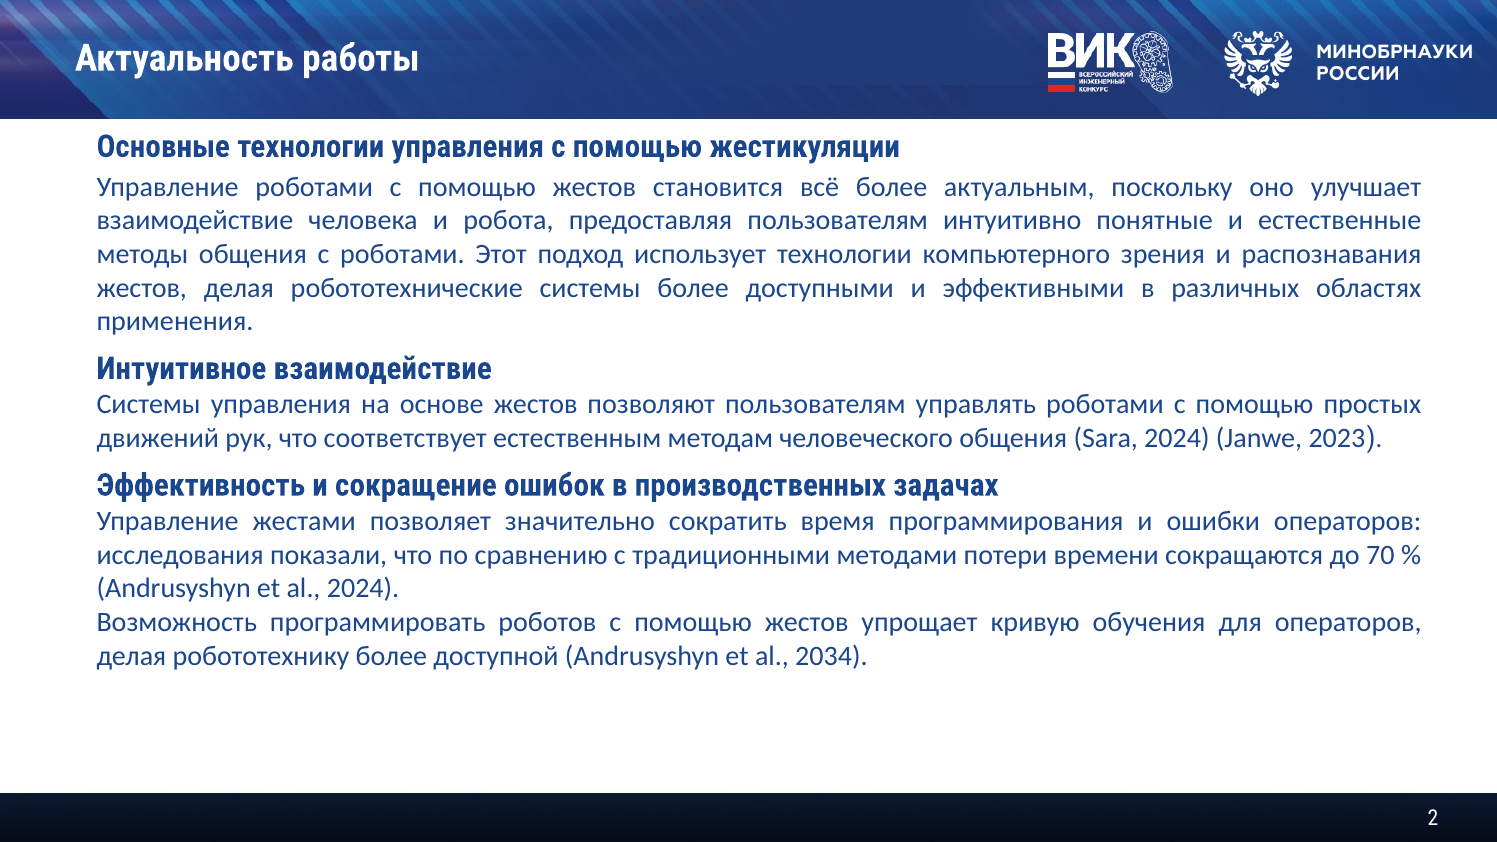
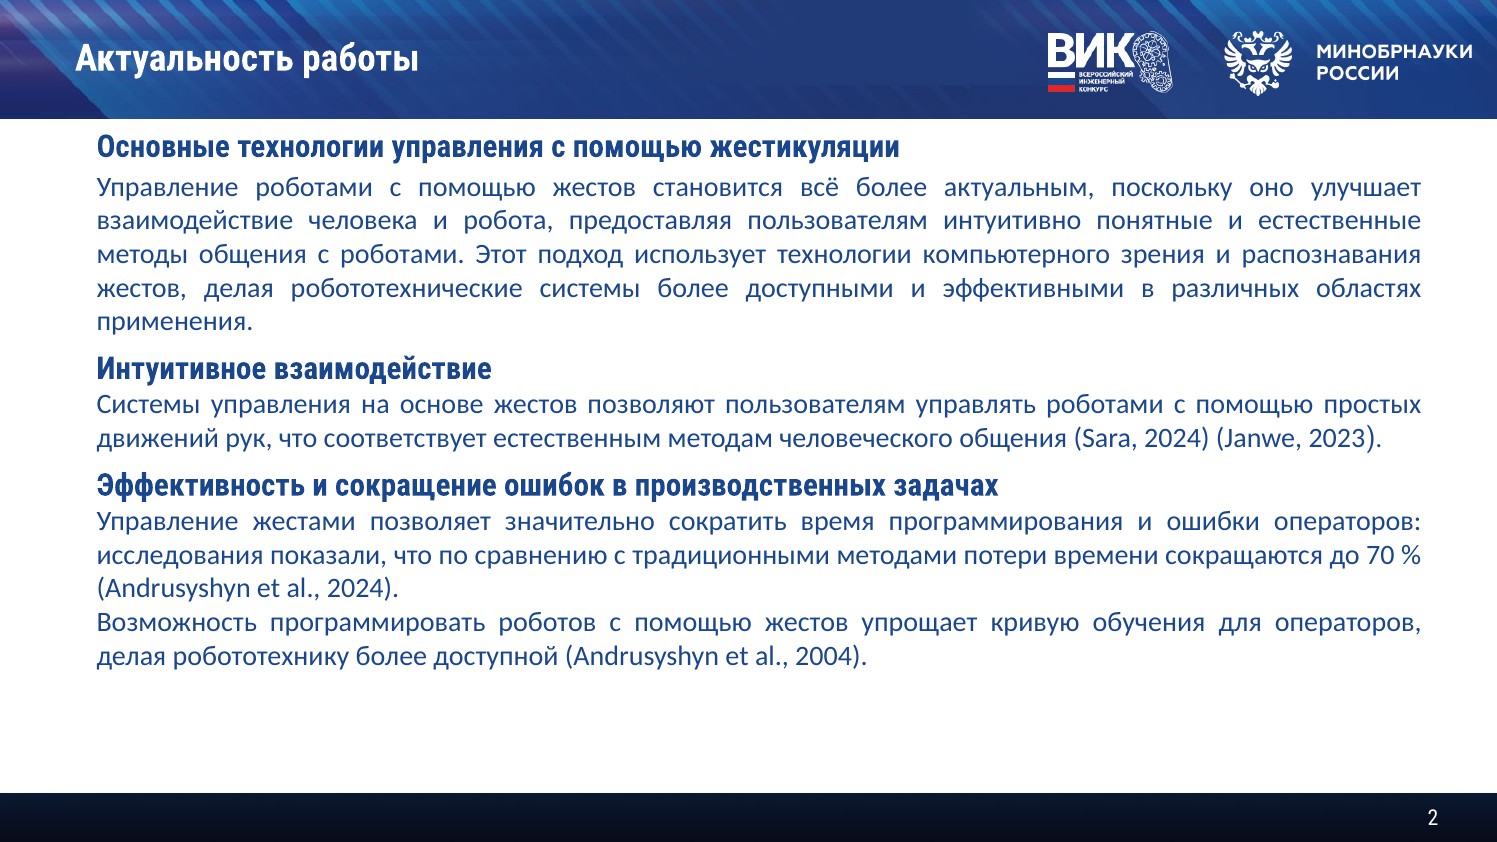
2034: 2034 -> 2004
